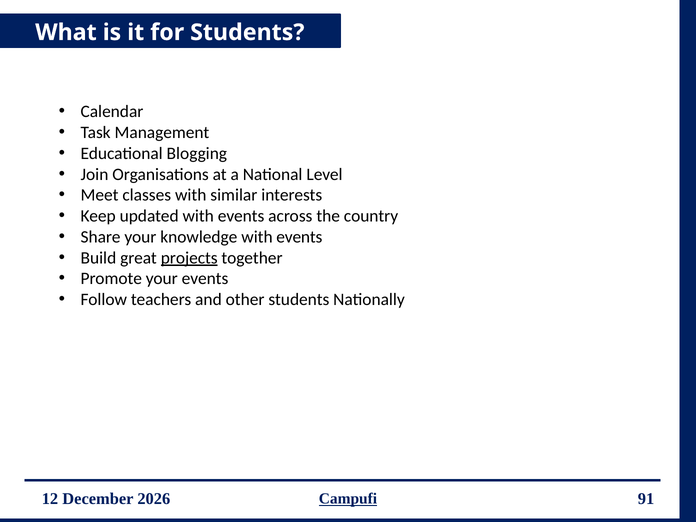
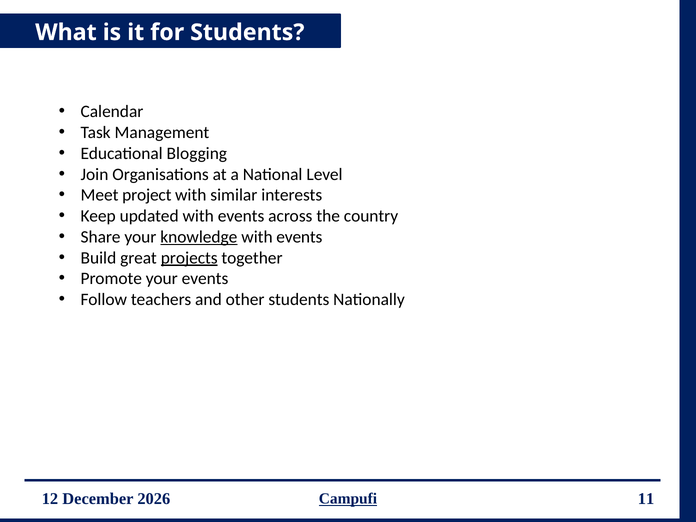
classes: classes -> project
knowledge underline: none -> present
91: 91 -> 11
